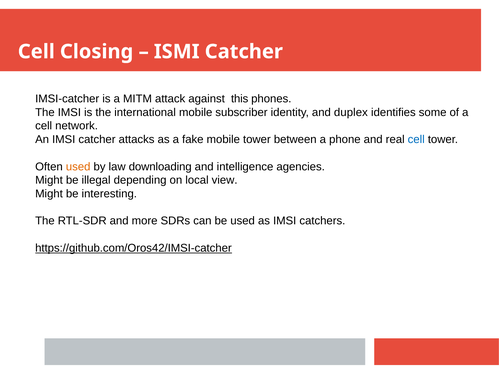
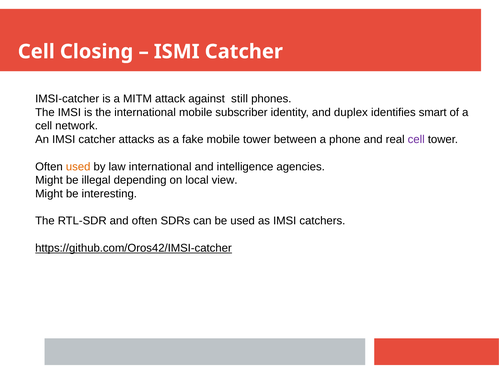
this: this -> still
some: some -> smart
cell at (416, 140) colour: blue -> purple
law downloading: downloading -> international
and more: more -> often
